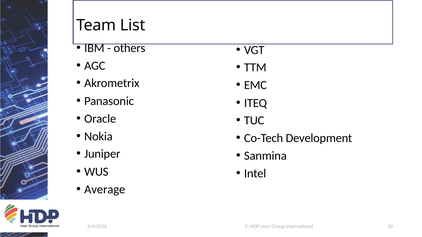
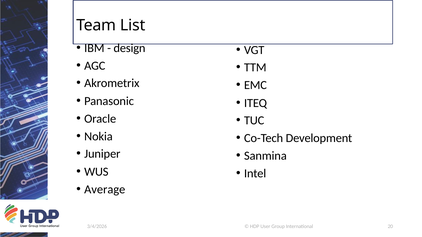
others: others -> design
